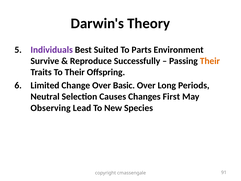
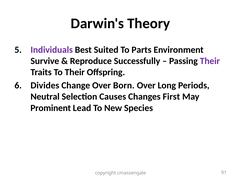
Their at (210, 61) colour: orange -> purple
Limited: Limited -> Divides
Basic: Basic -> Born
Observing: Observing -> Prominent
